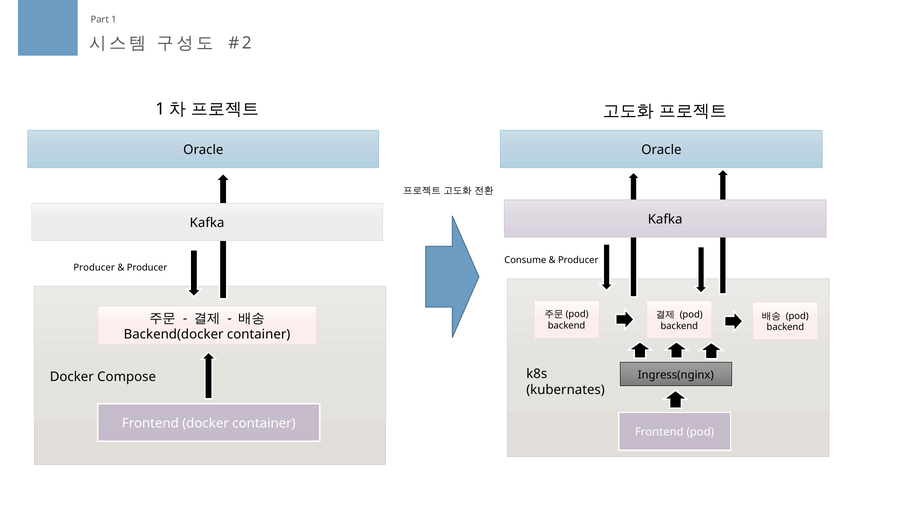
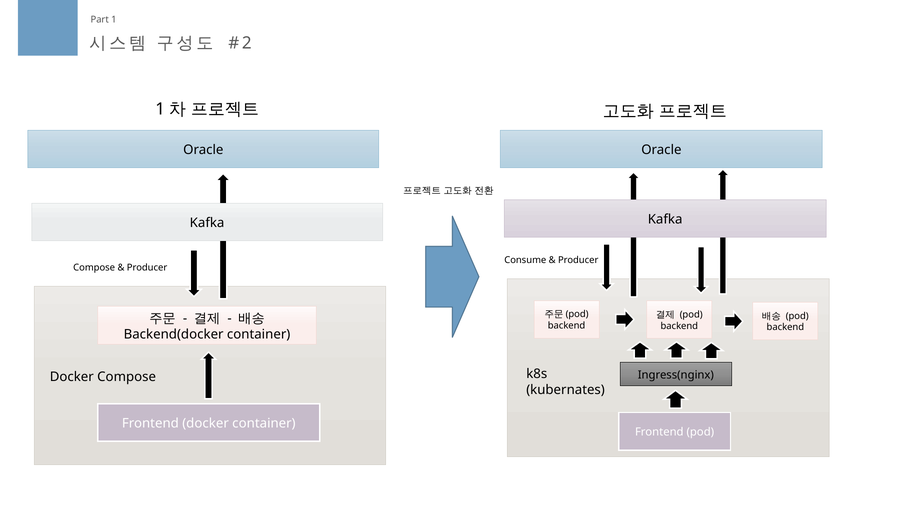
Producer at (94, 268): Producer -> Compose
